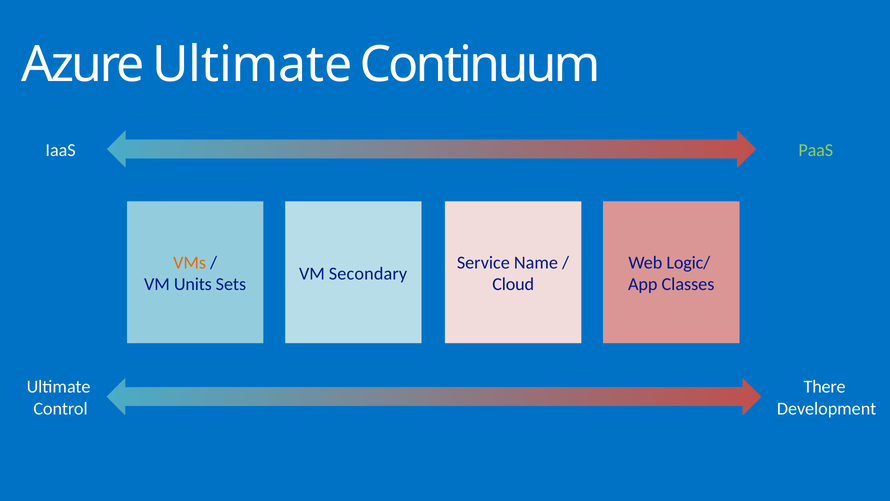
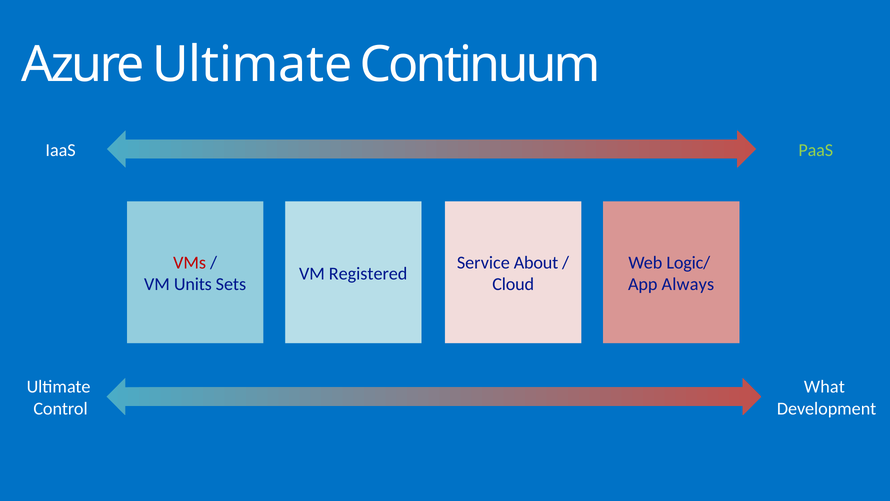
VMs colour: orange -> red
Name: Name -> About
Secondary: Secondary -> Registered
Classes: Classes -> Always
There: There -> What
